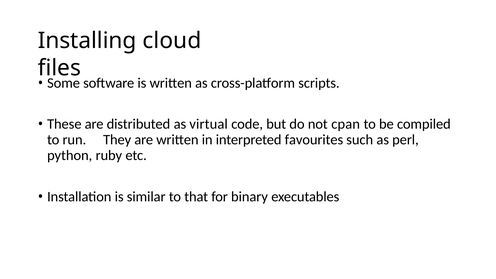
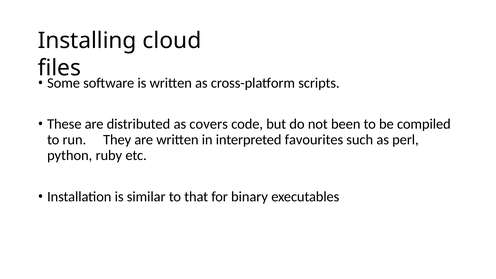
virtual: virtual -> covers
cpan: cpan -> been
